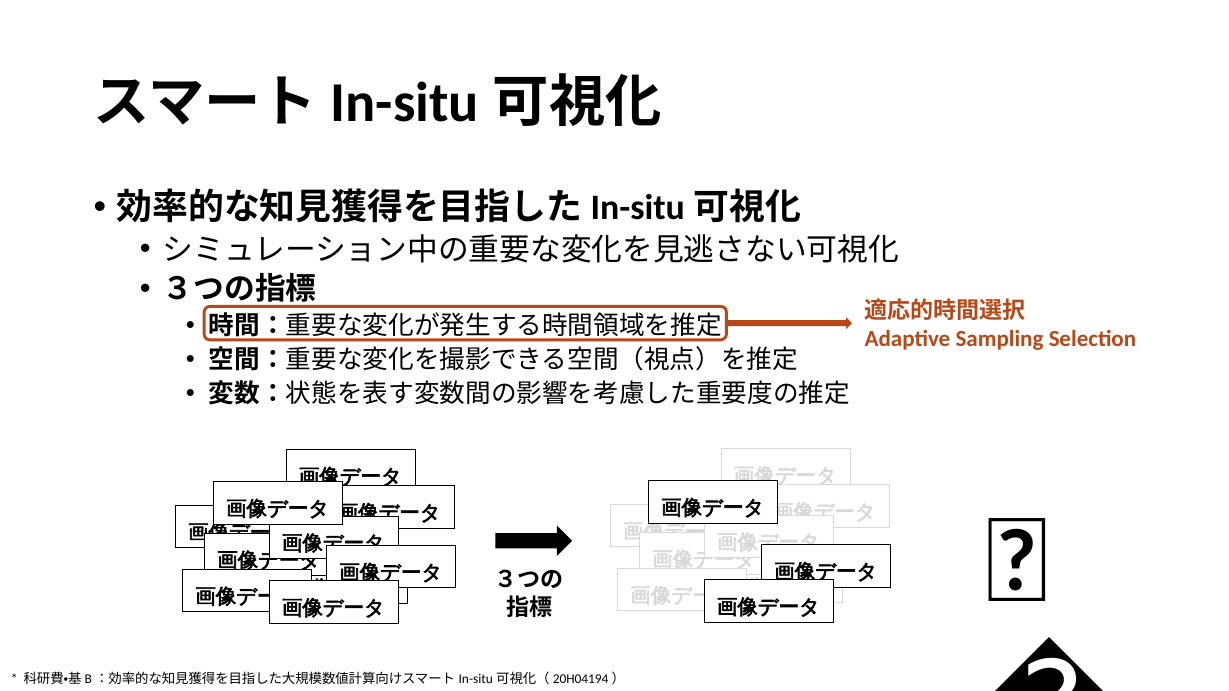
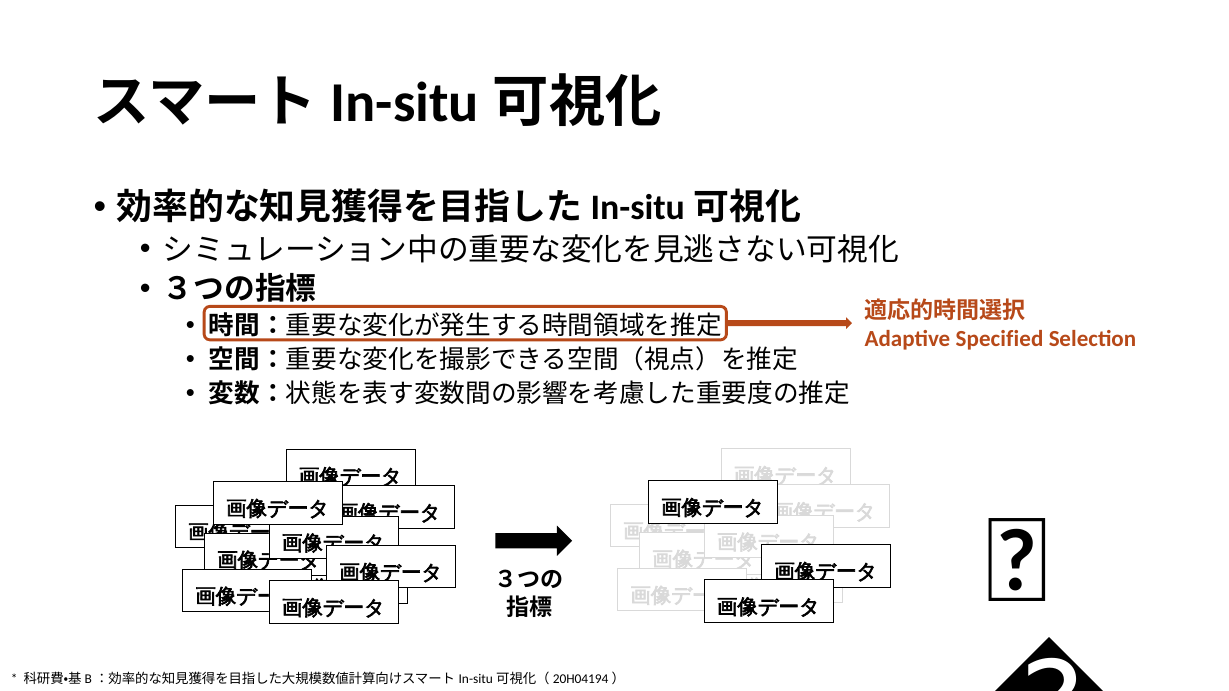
Sampling: Sampling -> Specified
